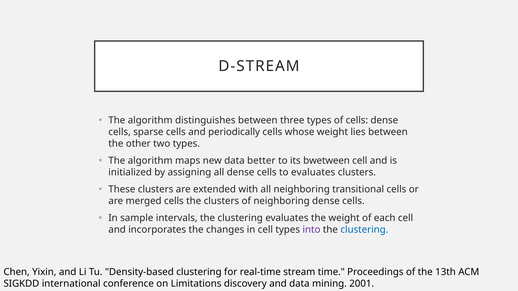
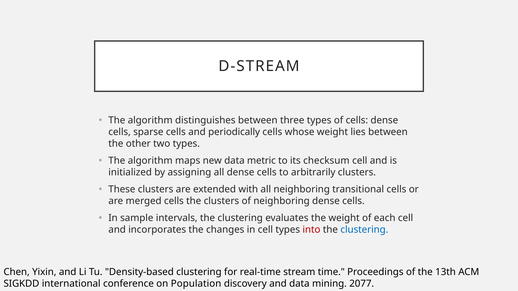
better: better -> metric
bwetween: bwetween -> checksum
to evaluates: evaluates -> arbitrarily
into colour: purple -> red
Limitations: Limitations -> Population
2001: 2001 -> 2077
